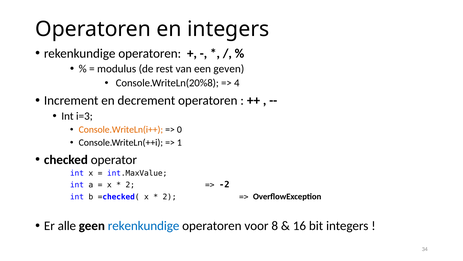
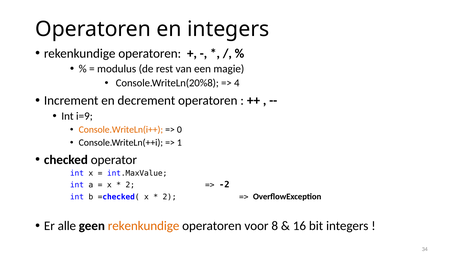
geven: geven -> magie
i=3: i=3 -> i=9
rekenkundige at (144, 225) colour: blue -> orange
